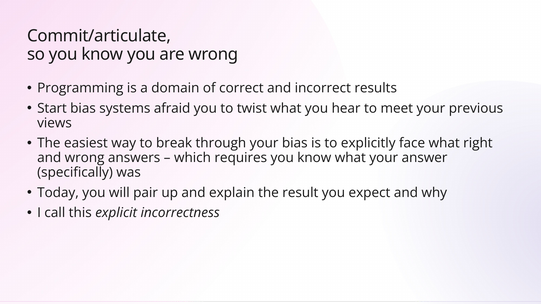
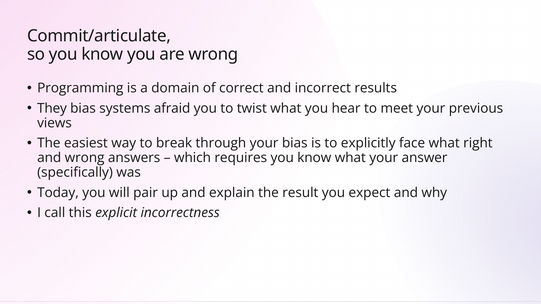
Start: Start -> They
